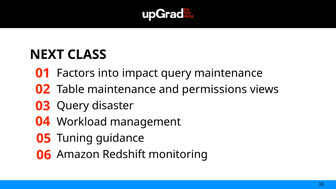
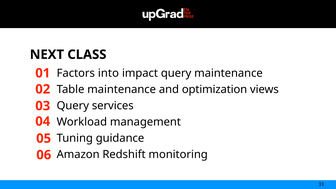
permissions: permissions -> optimization
disaster: disaster -> services
